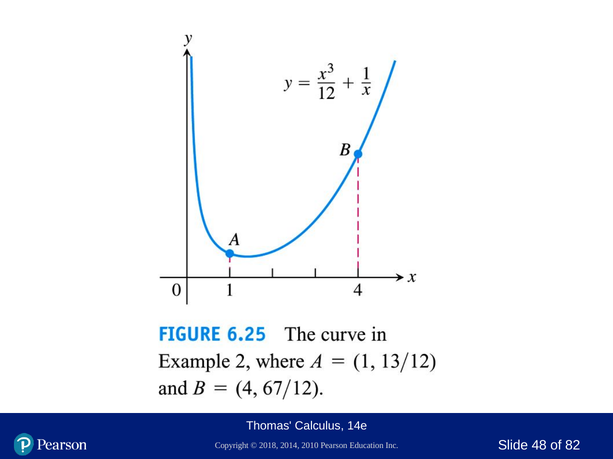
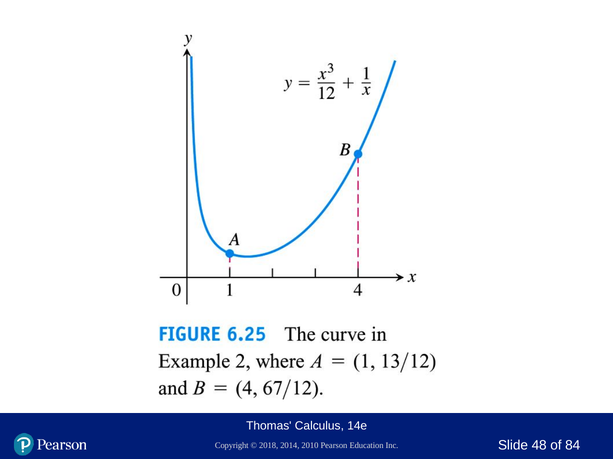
82: 82 -> 84
